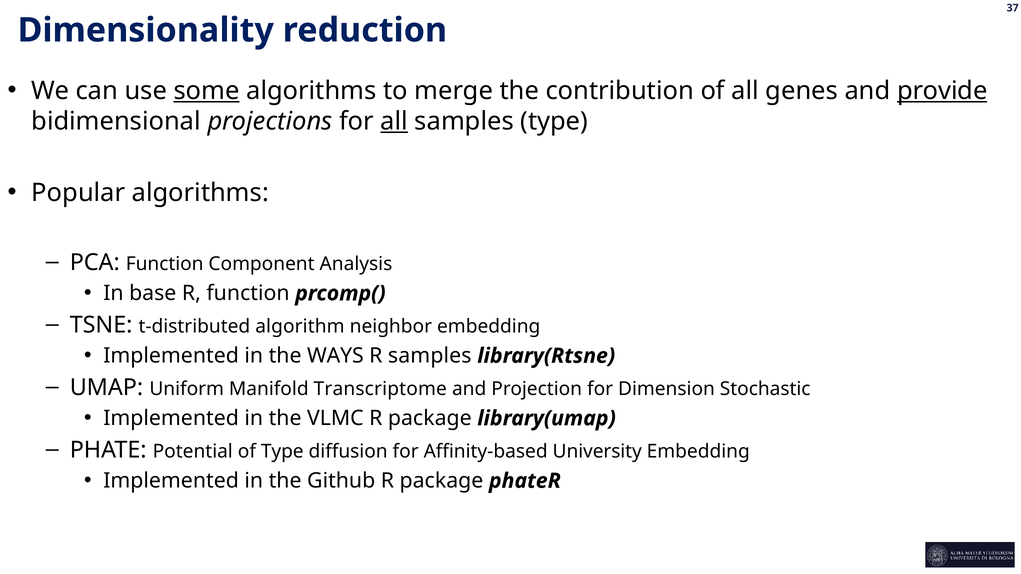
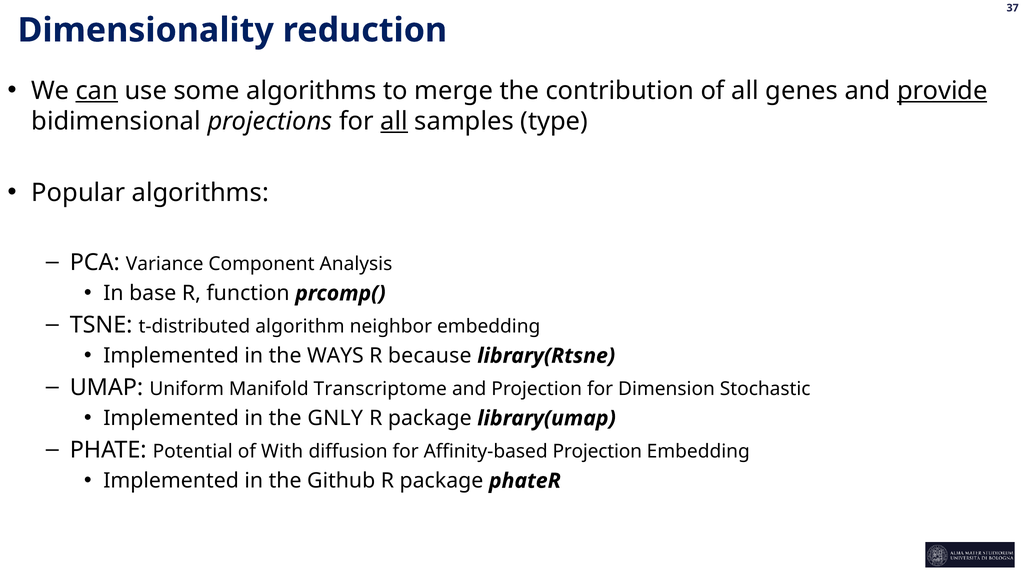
can underline: none -> present
some underline: present -> none
PCA Function: Function -> Variance
R samples: samples -> because
VLMC: VLMC -> GNLY
of Type: Type -> With
Affinity-based University: University -> Projection
